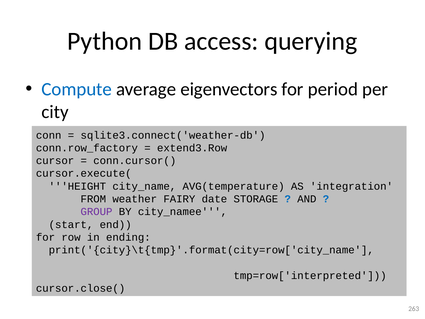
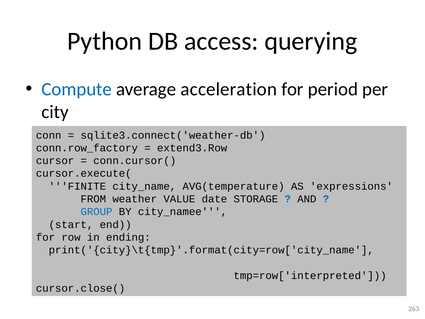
eigenvectors: eigenvectors -> acceleration
HEIGHT: HEIGHT -> FINITE
integration: integration -> expressions
FAIRY: FAIRY -> VALUE
GROUP colour: purple -> blue
